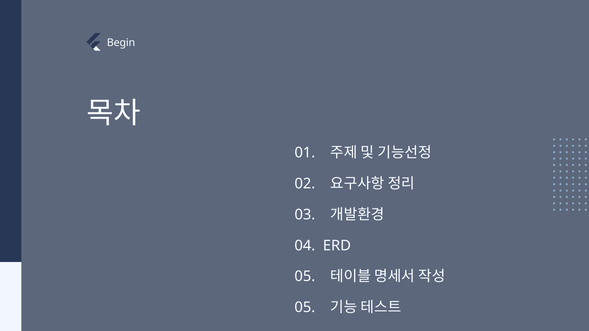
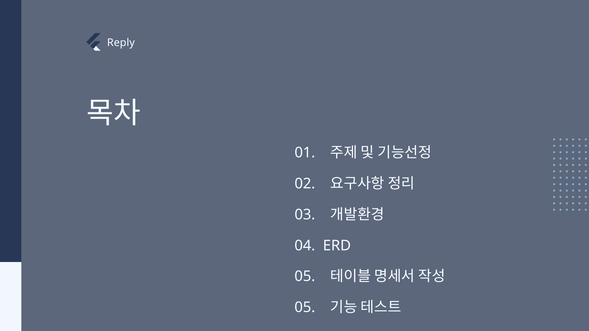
Begin: Begin -> Reply
